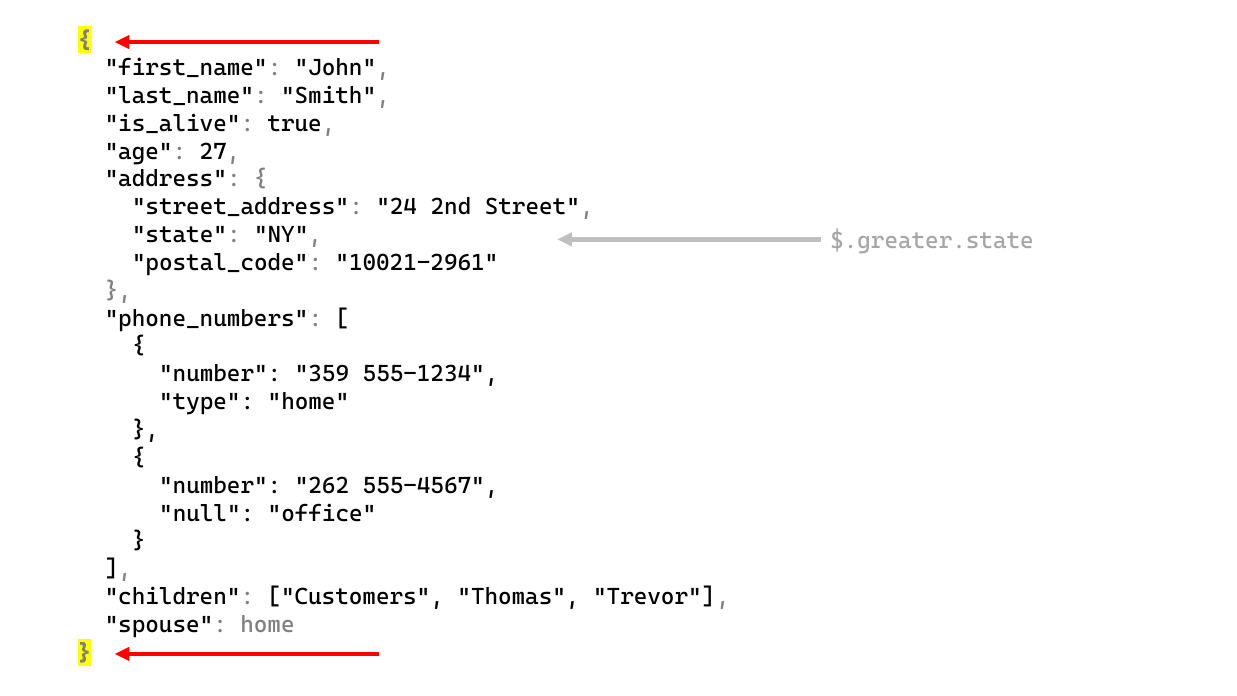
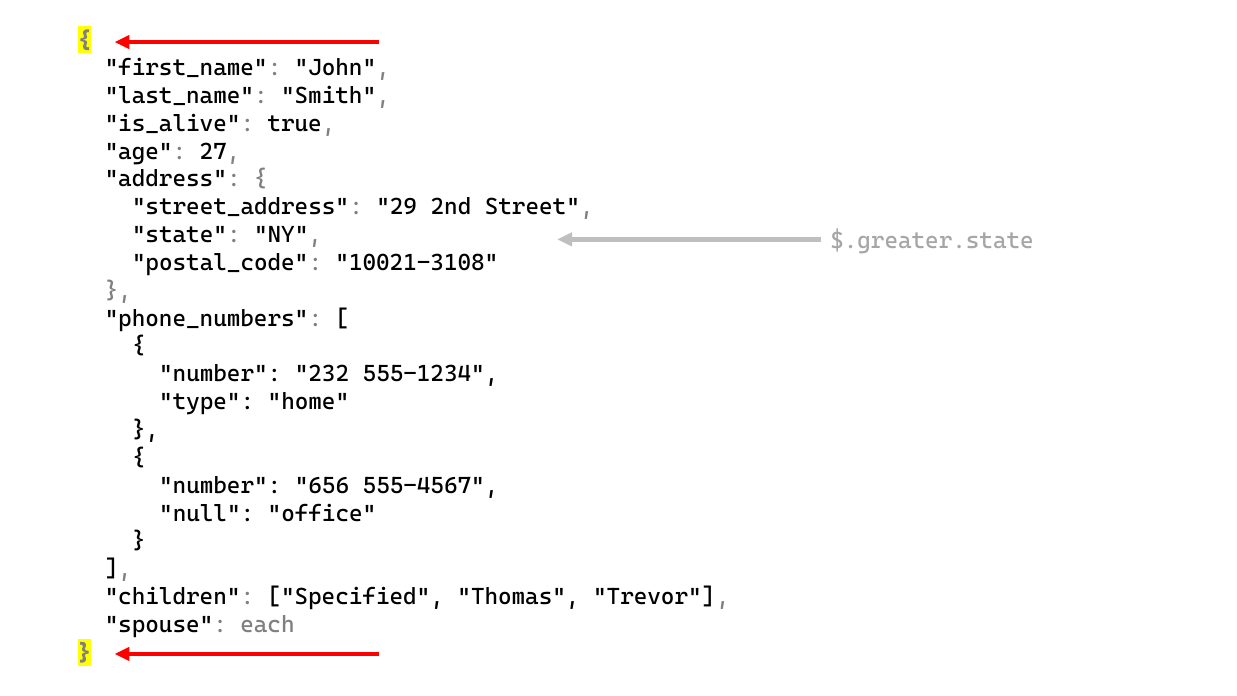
24: 24 -> 29
10021-2961: 10021-2961 -> 10021-3108
359: 359 -> 232
262: 262 -> 656
Customers: Customers -> Specified
spouse home: home -> each
